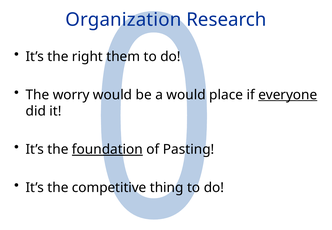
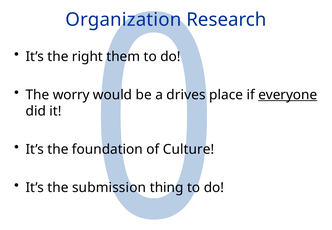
a would: would -> drives
foundation underline: present -> none
Pasting: Pasting -> Culture
competitive: competitive -> submission
